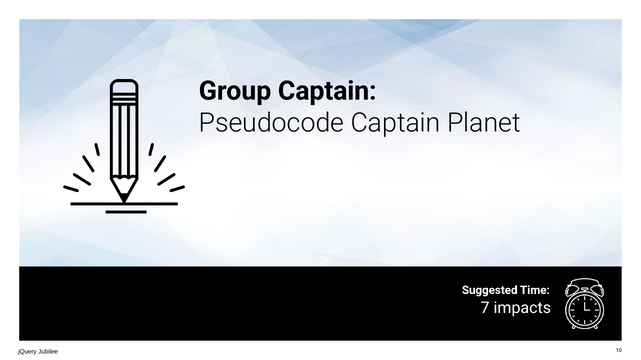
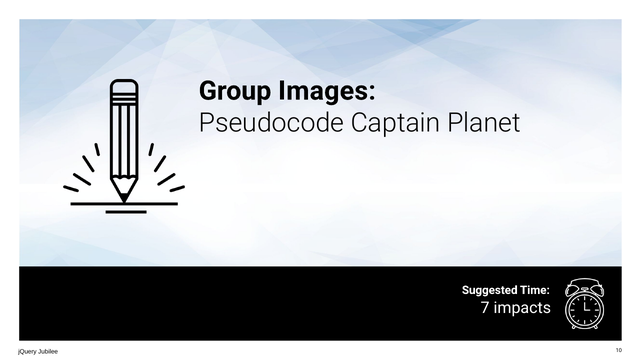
Group Captain: Captain -> Images
